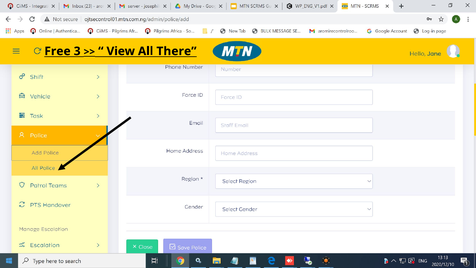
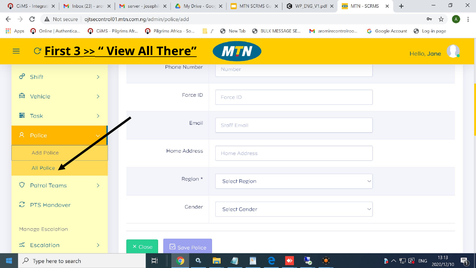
Free: Free -> First
